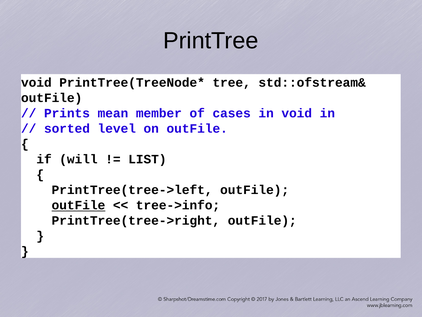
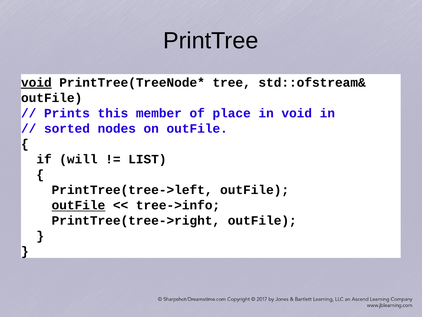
void at (36, 83) underline: none -> present
mean: mean -> this
cases: cases -> place
level: level -> nodes
